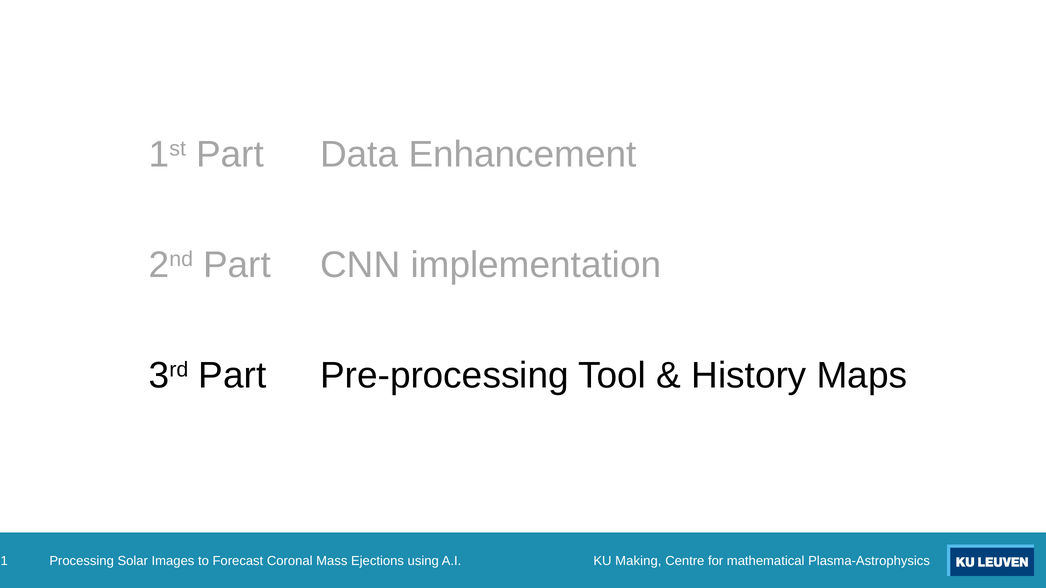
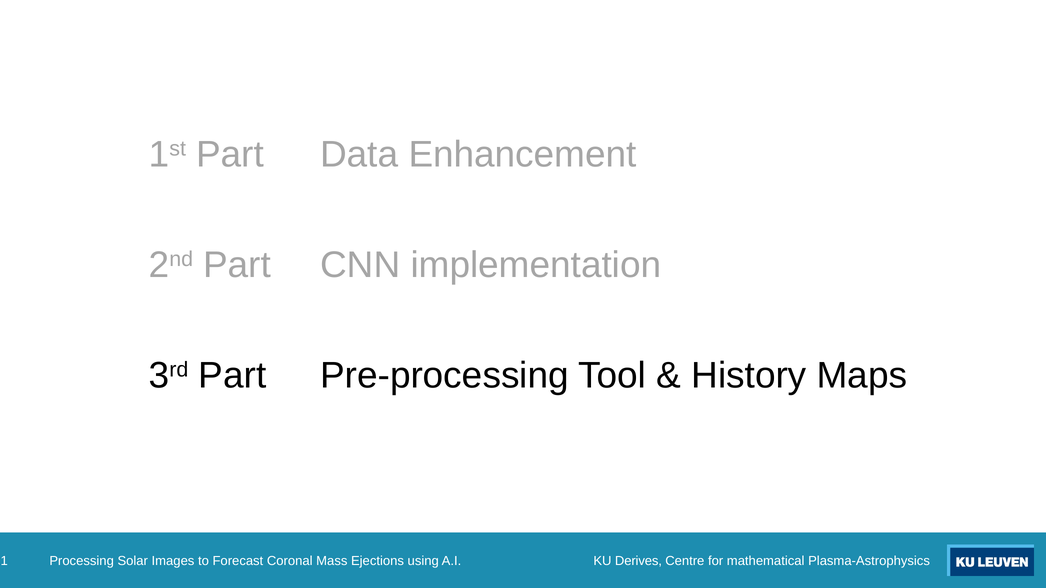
Making: Making -> Derives
